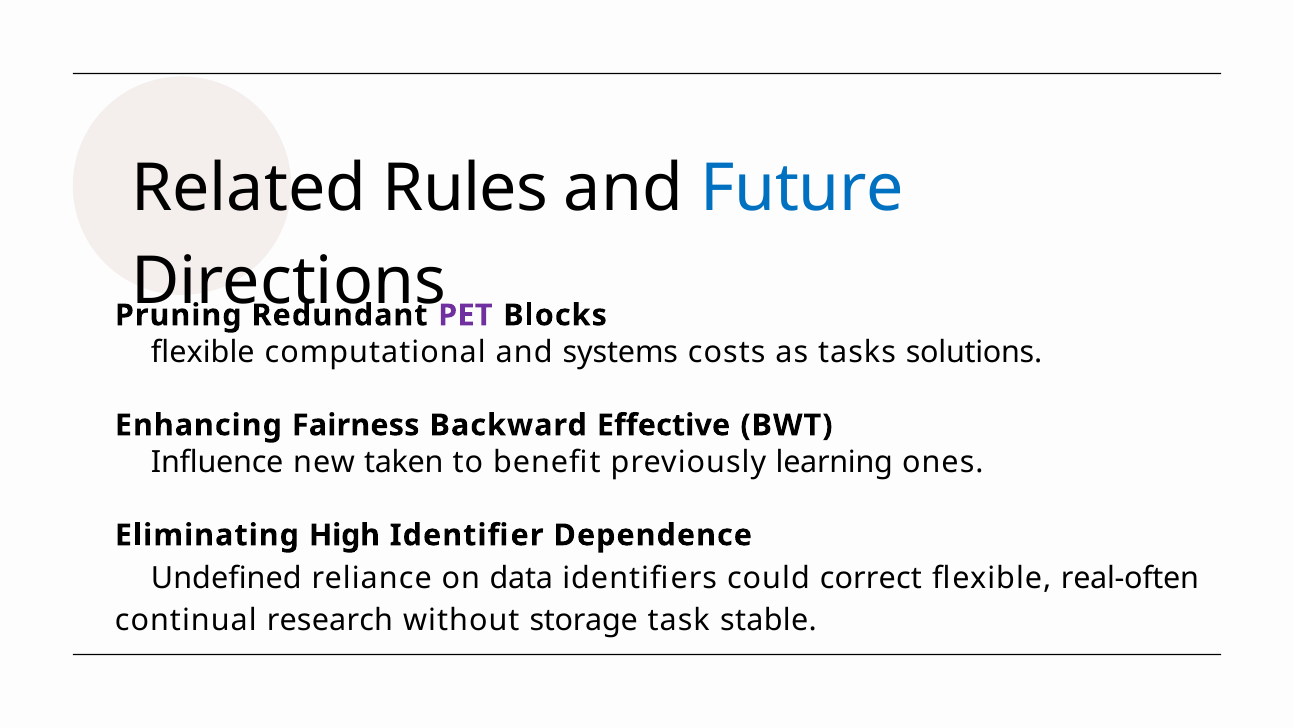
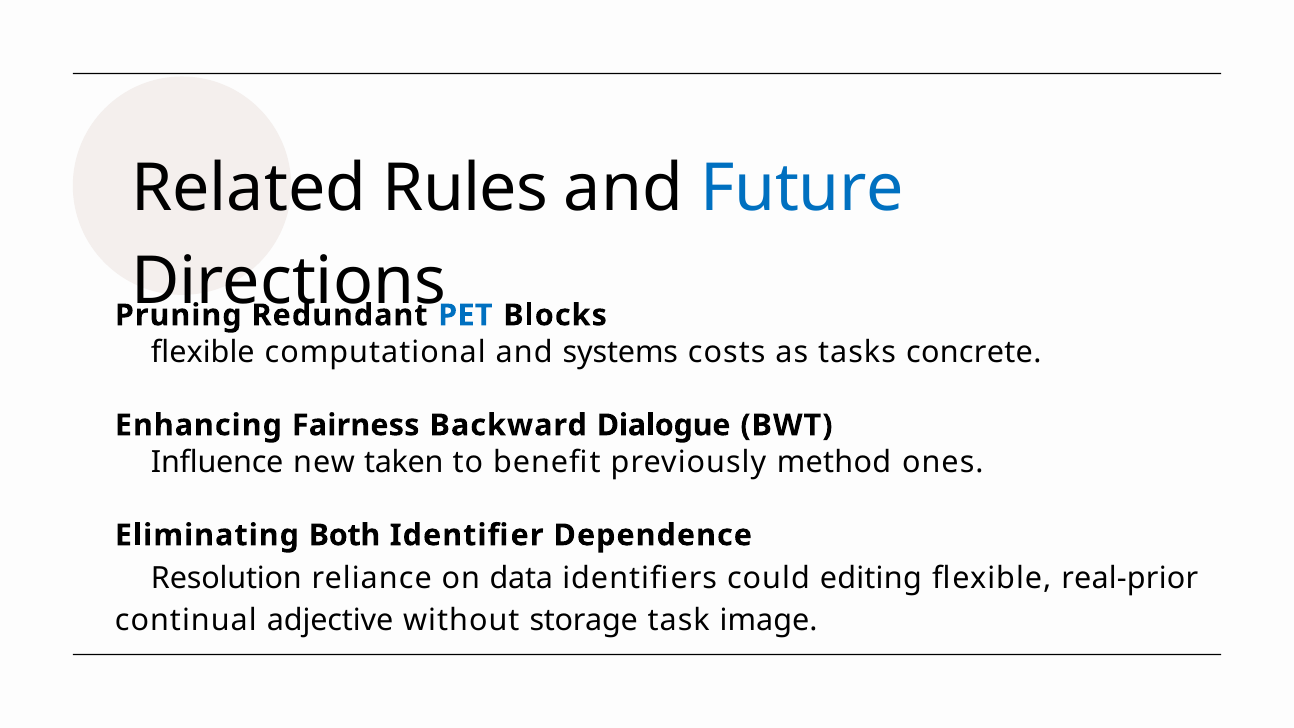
PET colour: purple -> blue
solutions: solutions -> concrete
Effective: Effective -> Dialogue
learning: learning -> method
High: High -> Both
Undefined: Undefined -> Resolution
correct: correct -> editing
real-often: real-often -> real-prior
research: research -> adjective
stable: stable -> image
